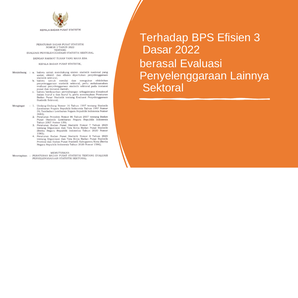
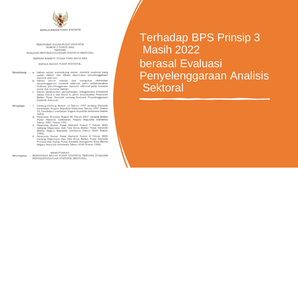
Efisien: Efisien -> Prinsip
Dasar: Dasar -> Masih
Lainnya: Lainnya -> Analisis
